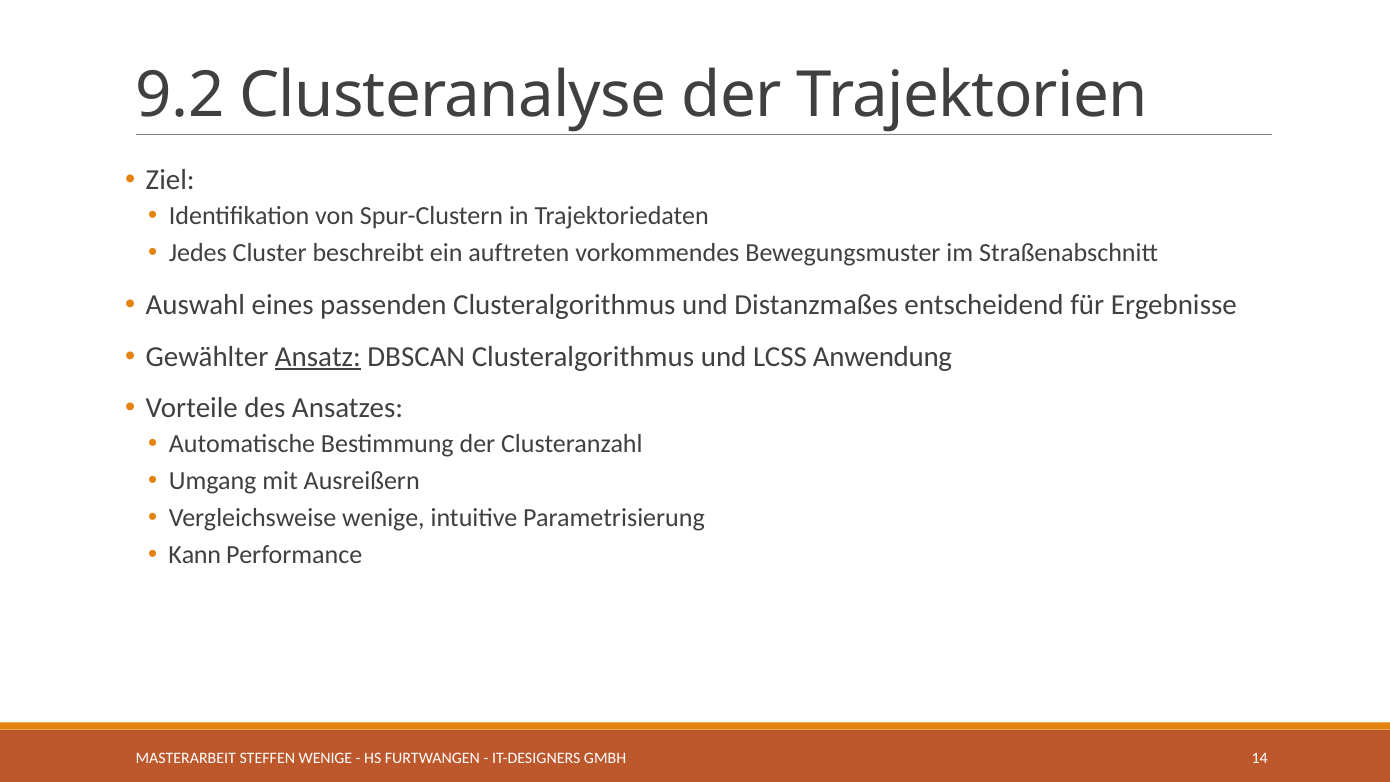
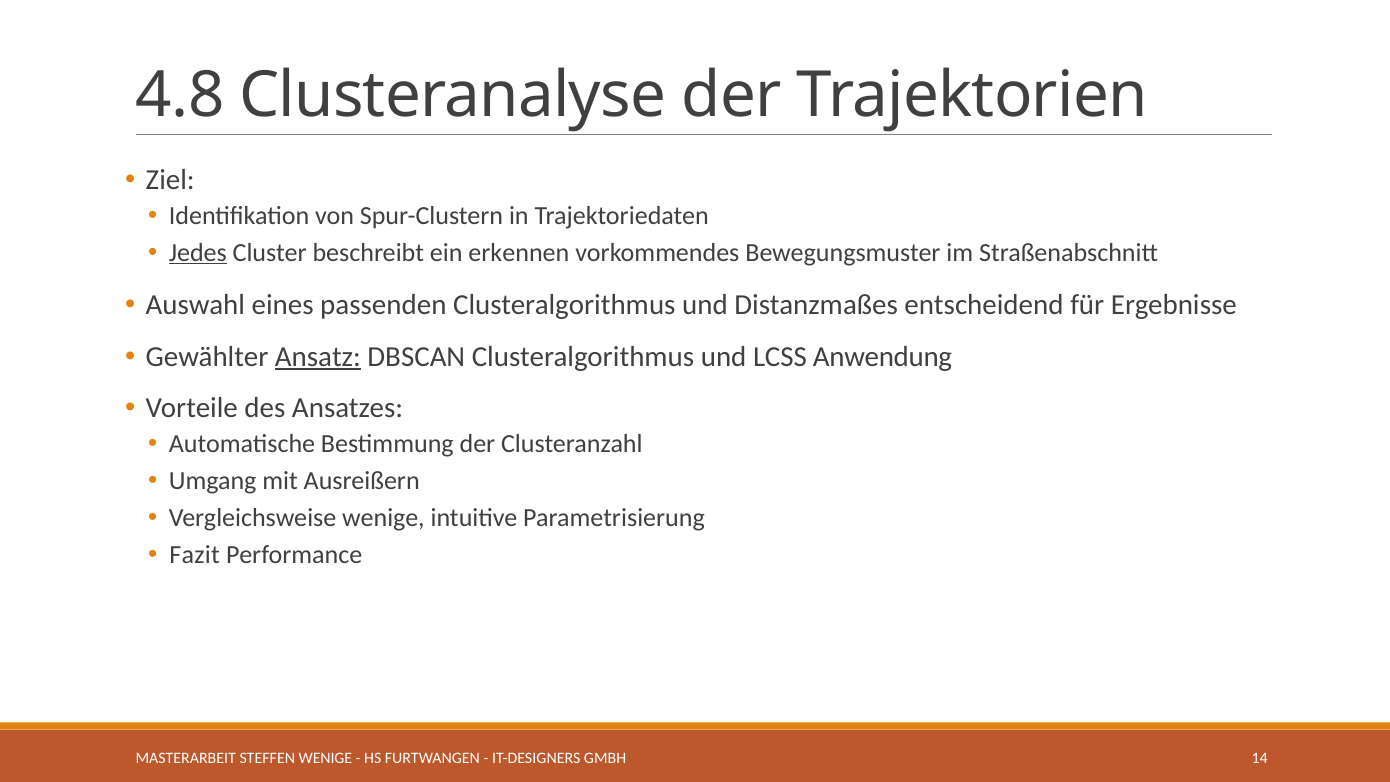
9.2: 9.2 -> 4.8
Jedes underline: none -> present
auftreten: auftreten -> erkennen
Kann: Kann -> Fazit
